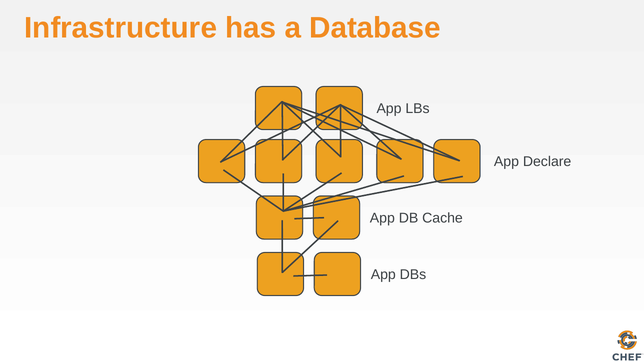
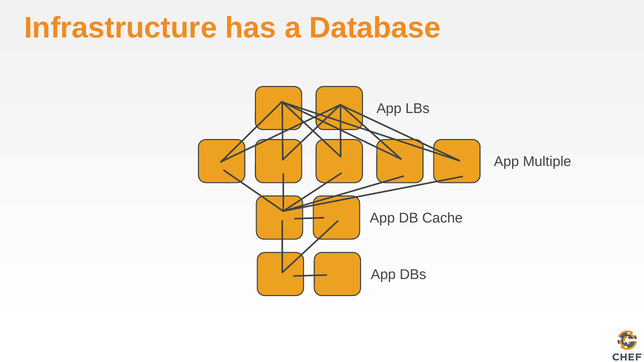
Declare: Declare -> Multiple
